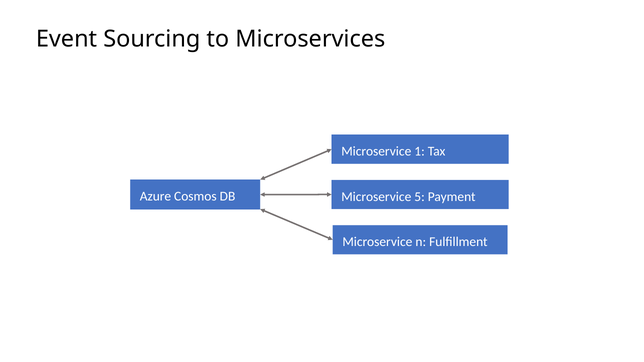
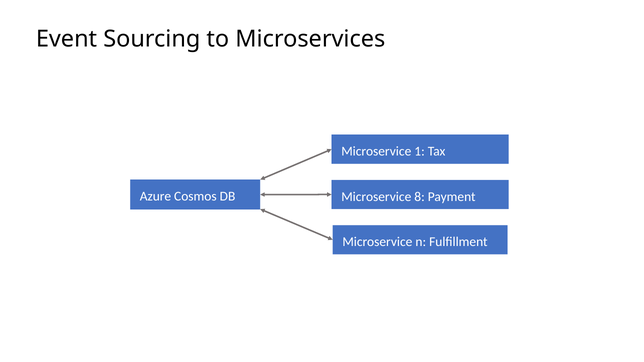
5: 5 -> 8
